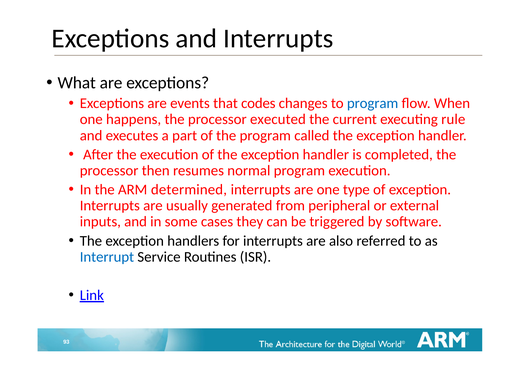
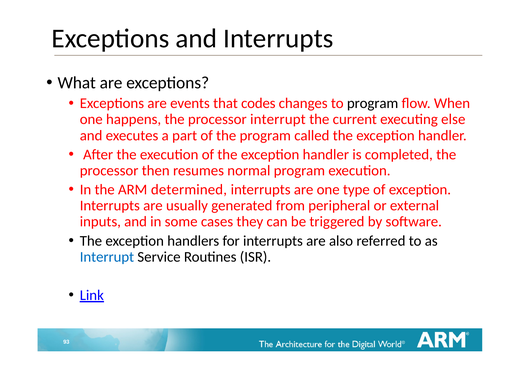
program at (373, 103) colour: blue -> black
processor executed: executed -> interrupt
rule: rule -> else
